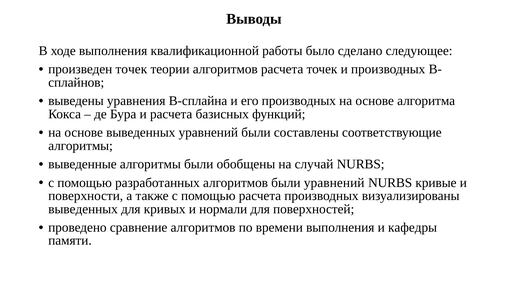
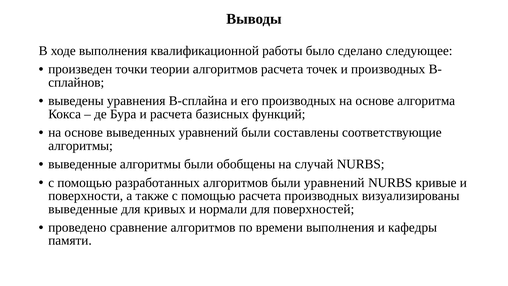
произведен точек: точек -> точки
выведенных at (83, 209): выведенных -> выведенные
